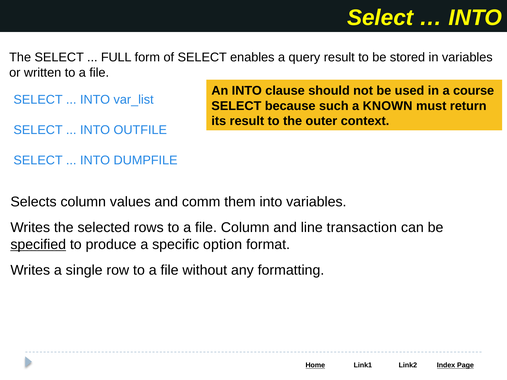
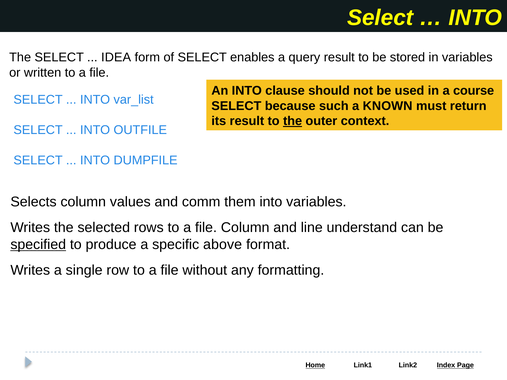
FULL: FULL -> IDEA
the at (293, 121) underline: none -> present
transaction: transaction -> understand
option: option -> above
